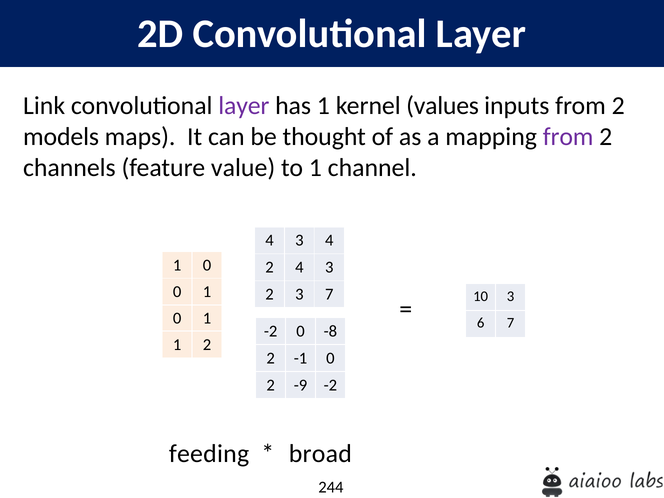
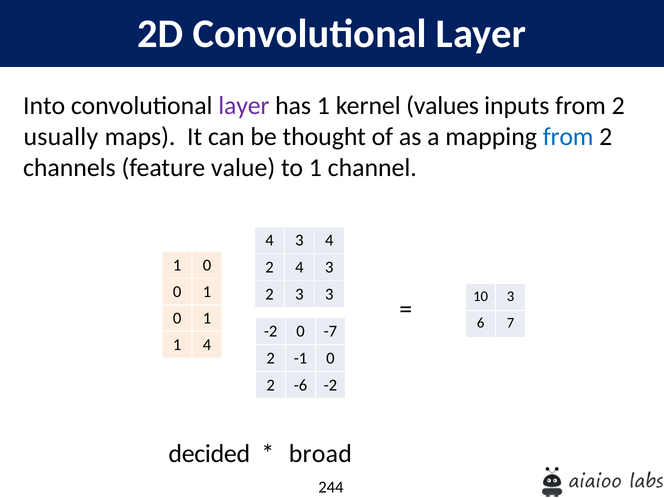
Link: Link -> Into
models: models -> usually
from at (568, 137) colour: purple -> blue
3 7: 7 -> 3
-8: -8 -> -7
1 2: 2 -> 4
-9: -9 -> -6
feeding: feeding -> decided
